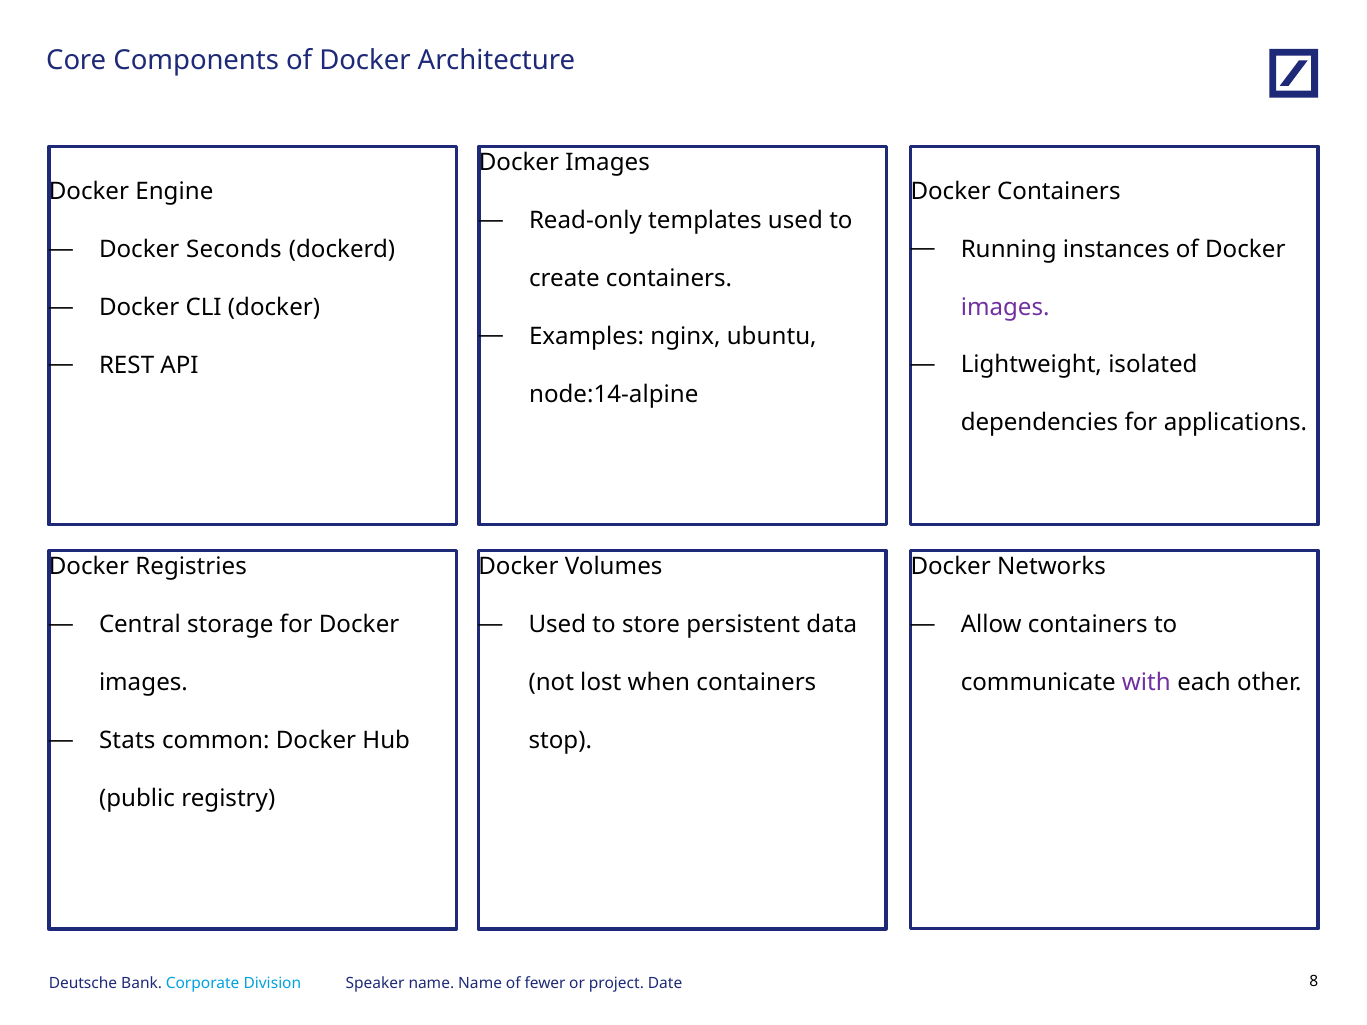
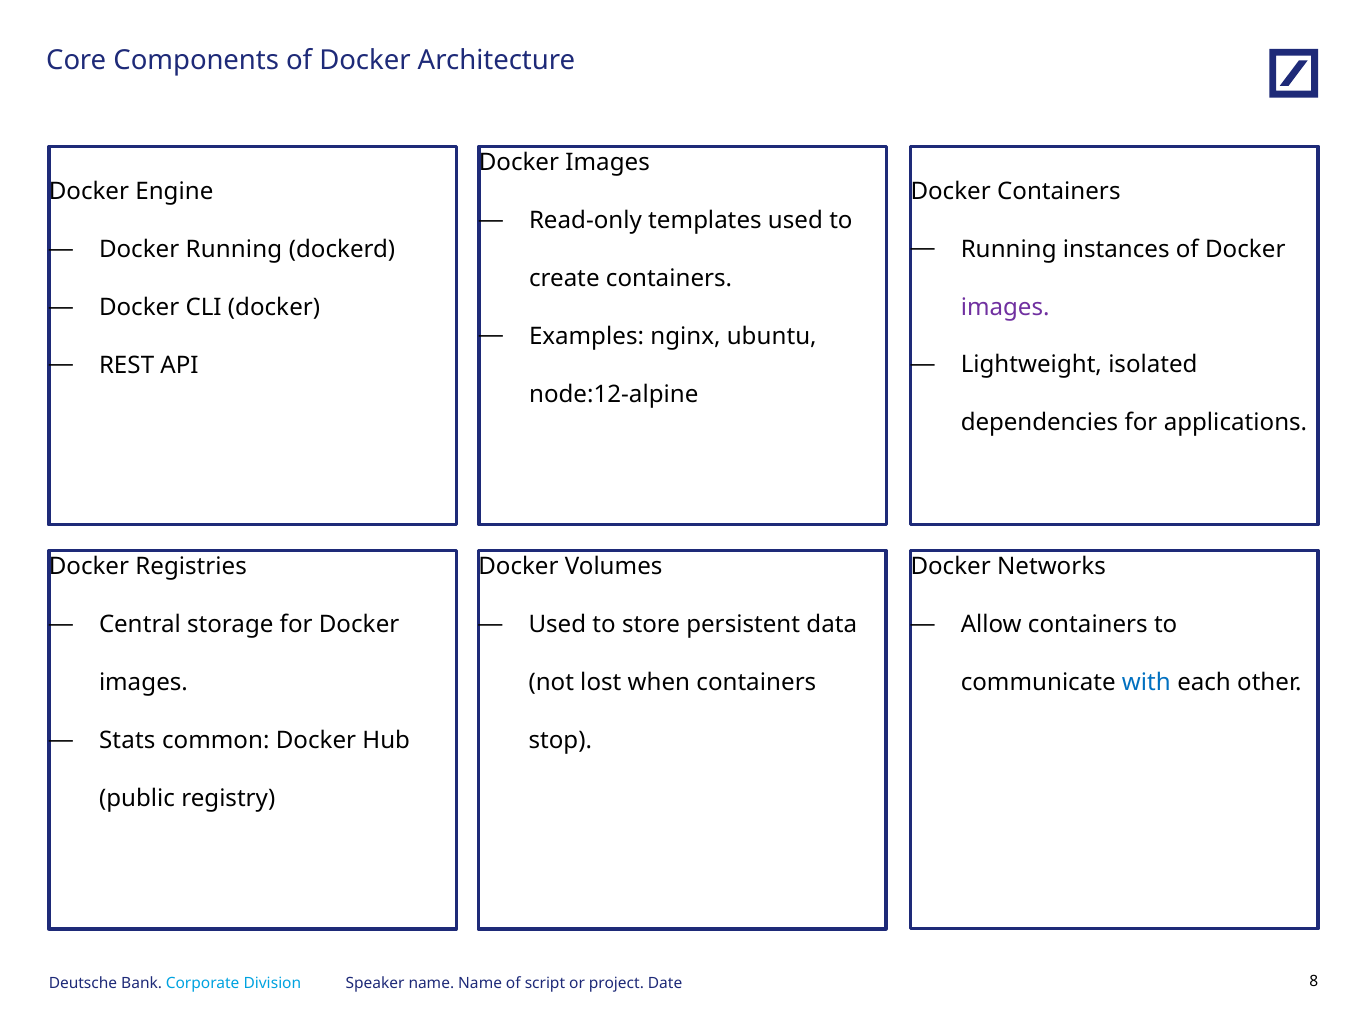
Docker Seconds: Seconds -> Running
node:14-alpine: node:14-alpine -> node:12-alpine
with colour: purple -> blue
fewer: fewer -> script
